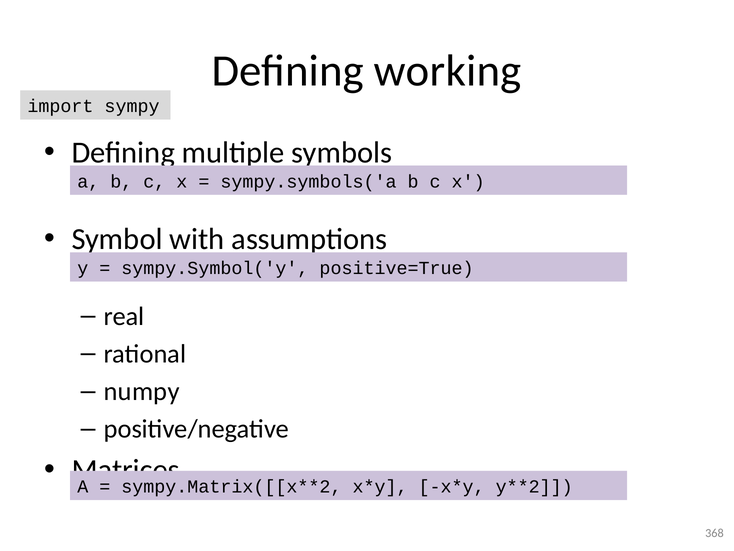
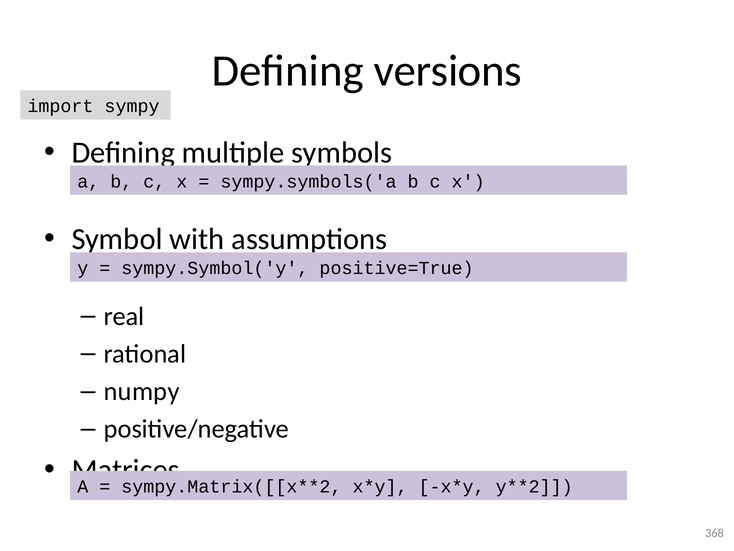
working: working -> versions
